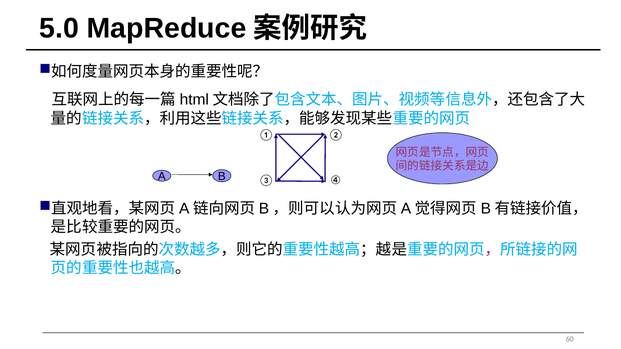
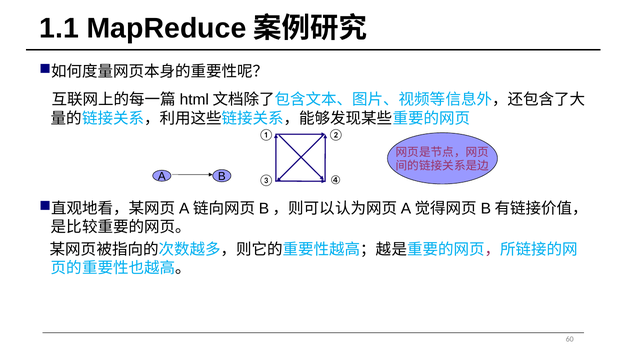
5.0: 5.0 -> 1.1
